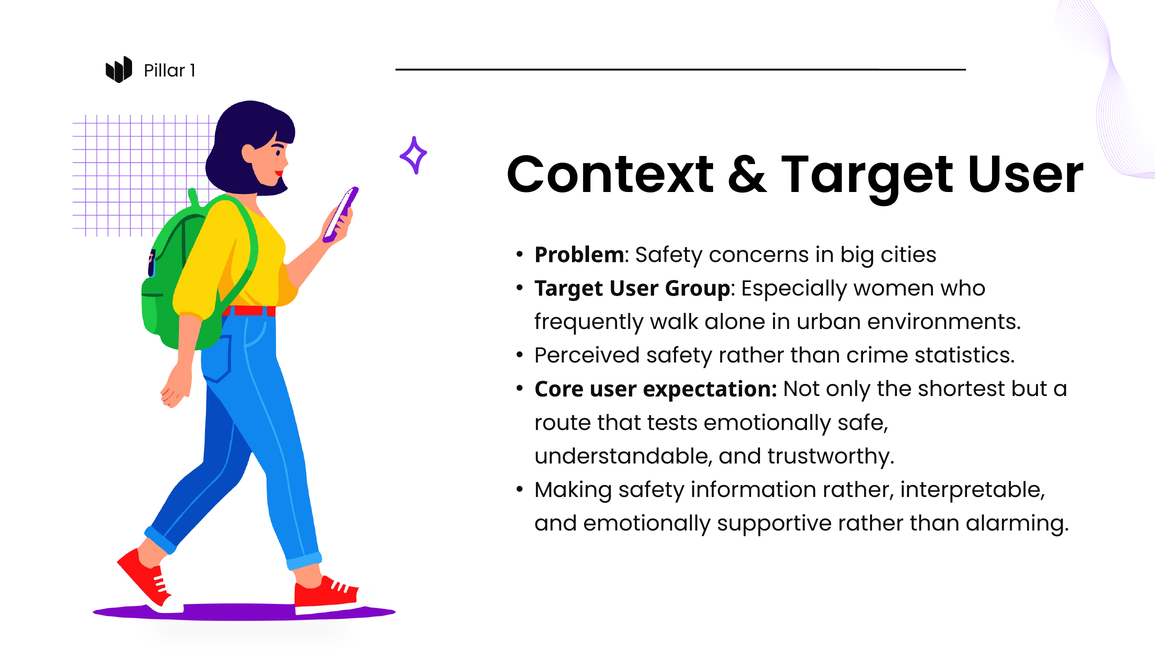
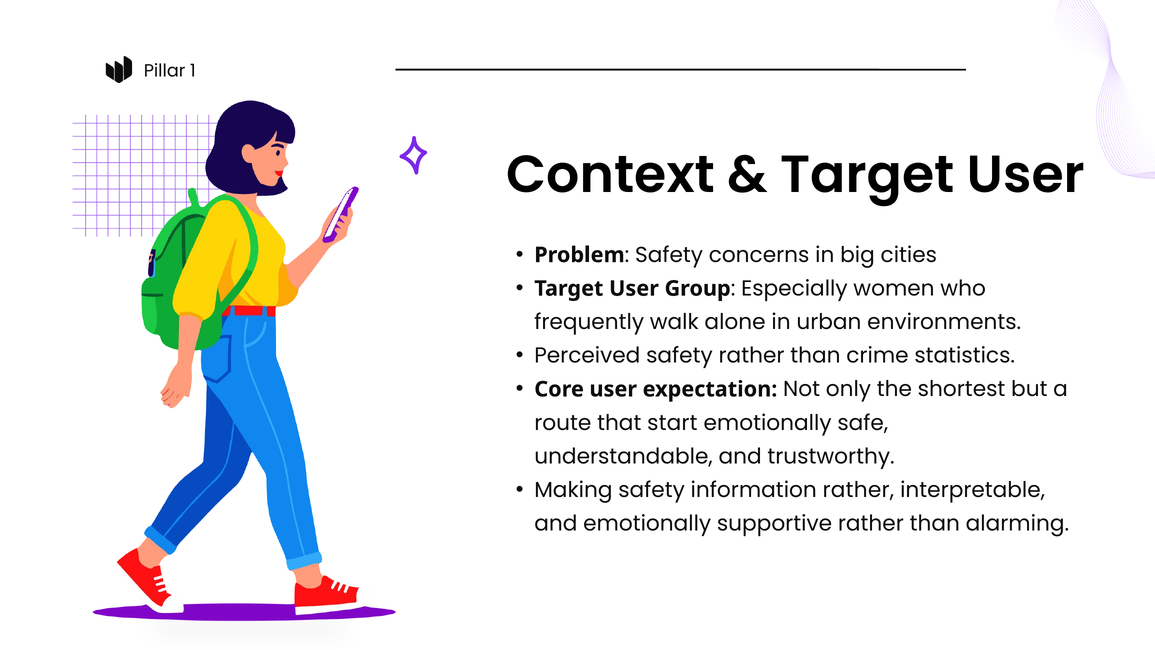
tests: tests -> start
